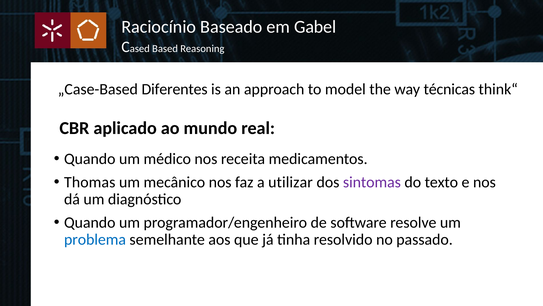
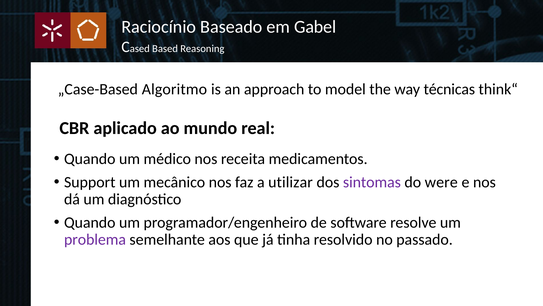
Diferentes: Diferentes -> Algoritmo
Thomas: Thomas -> Support
texto: texto -> were
problema colour: blue -> purple
